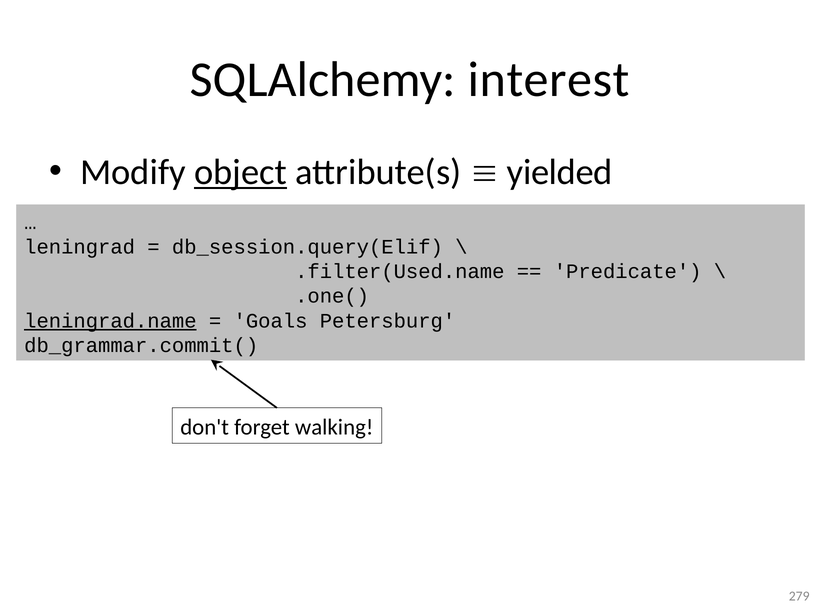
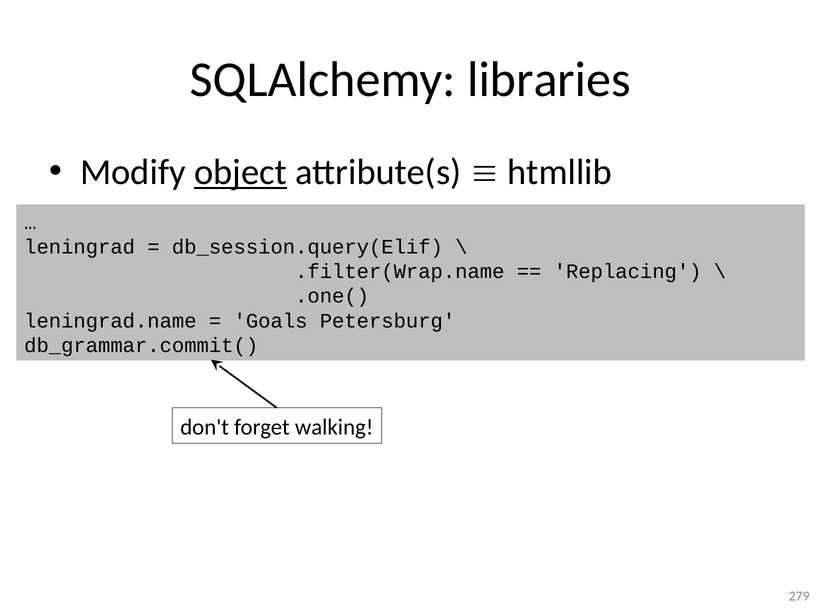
interest: interest -> libraries
yielded: yielded -> htmllib
.filter(Used.name: .filter(Used.name -> .filter(Wrap.name
Predicate: Predicate -> Replacing
leningrad.name underline: present -> none
